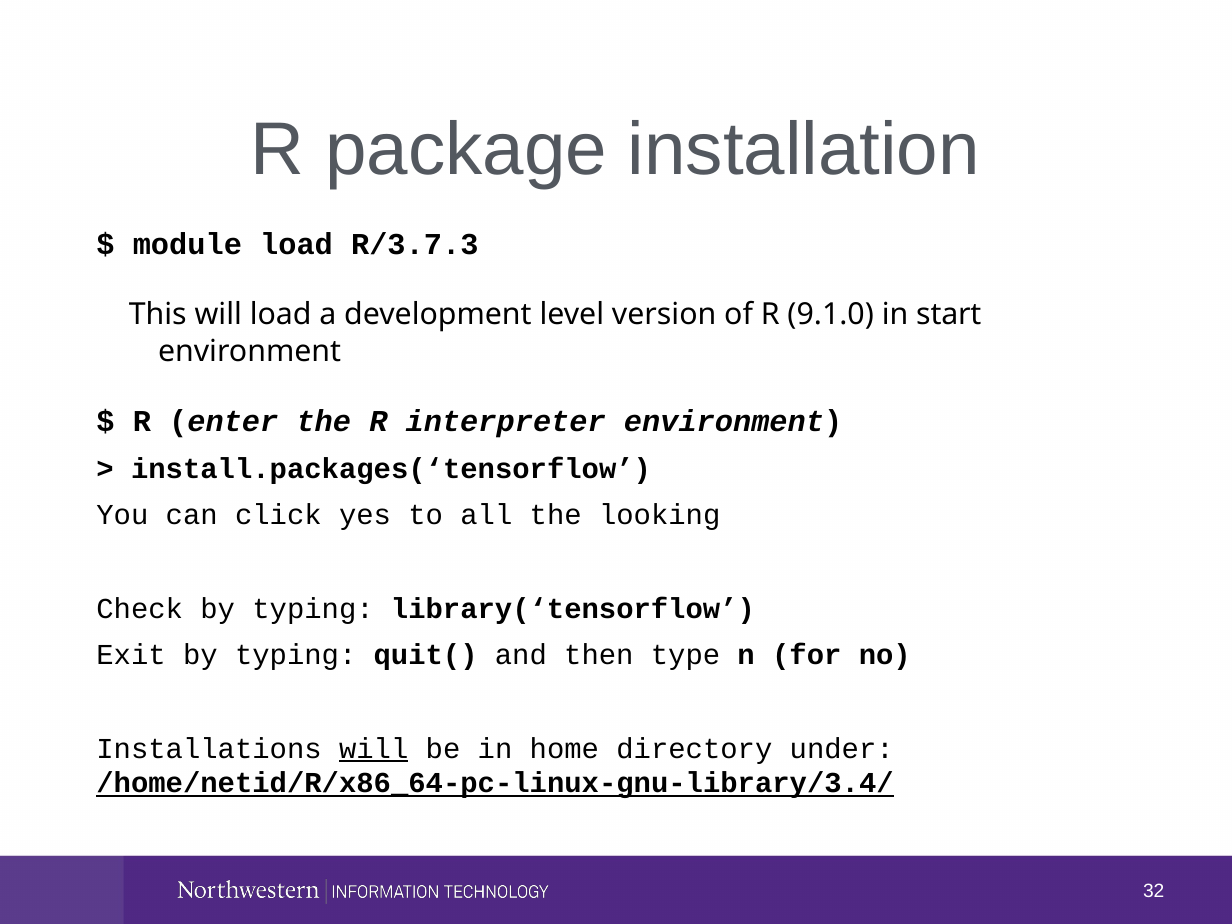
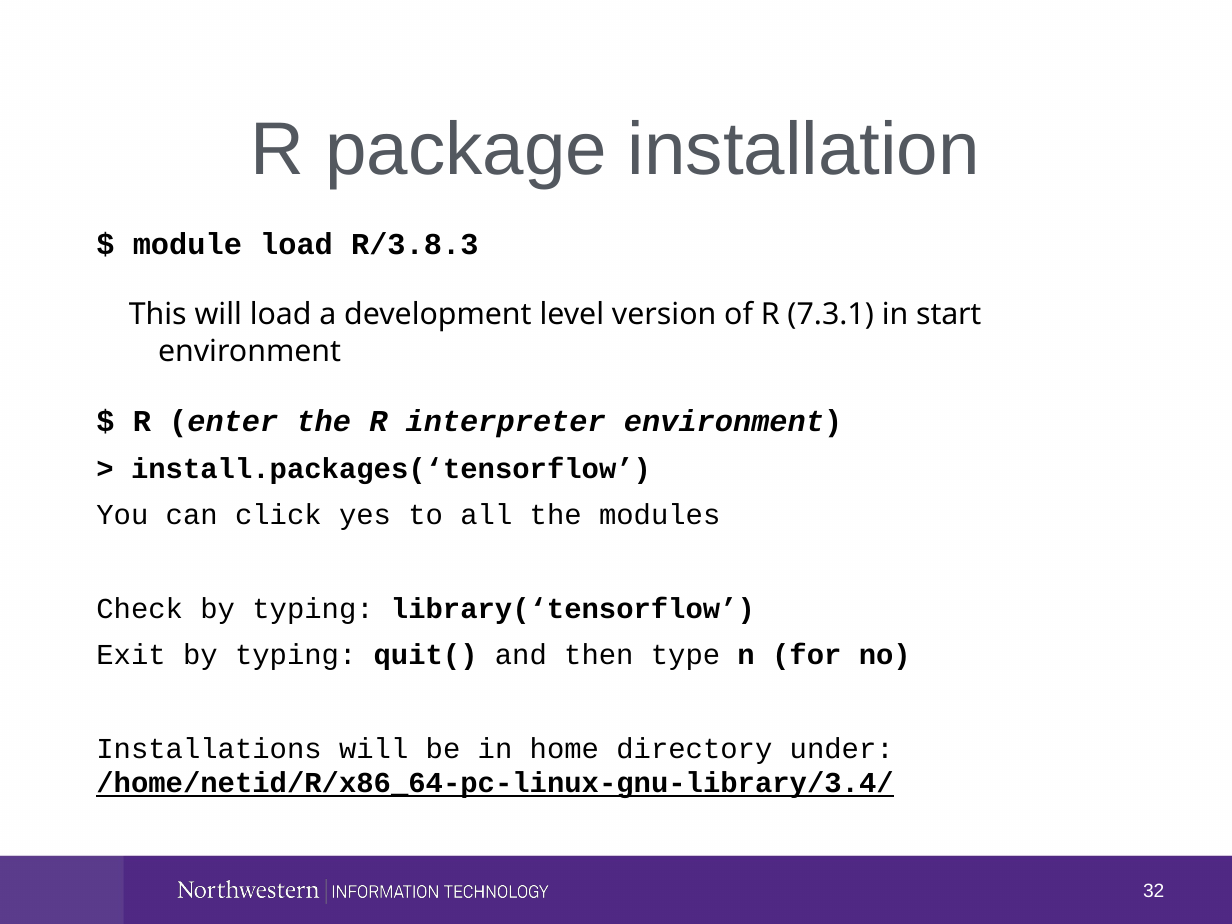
R/3.7.3: R/3.7.3 -> R/3.8.3
9.1.0: 9.1.0 -> 7.3.1
looking: looking -> modules
will at (374, 749) underline: present -> none
